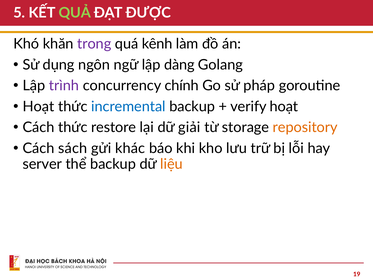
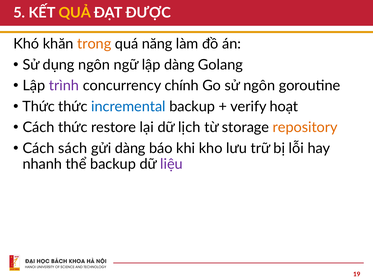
QUẢ colour: light green -> yellow
trong colour: purple -> orange
kênh: kênh -> năng
sử pháp: pháp -> ngôn
Hoạt at (38, 106): Hoạt -> Thức
giải: giải -> lịch
gửi khác: khác -> dàng
server: server -> nhanh
liệu colour: orange -> purple
